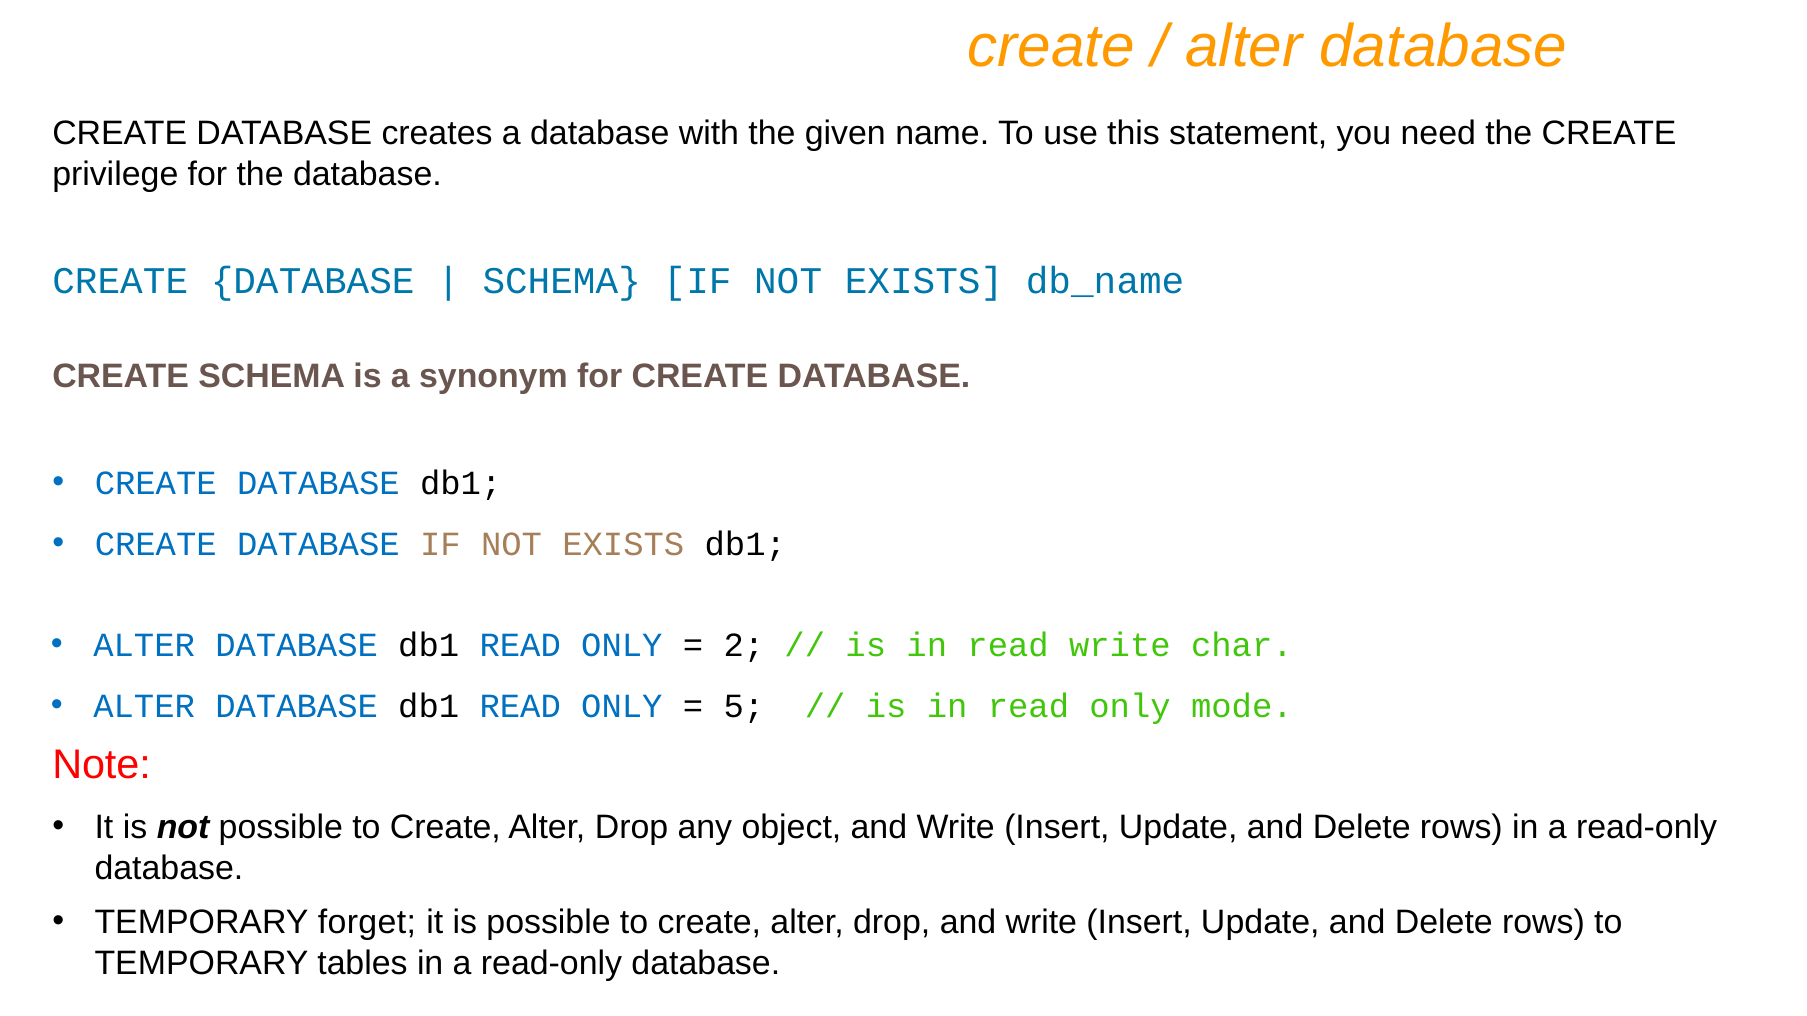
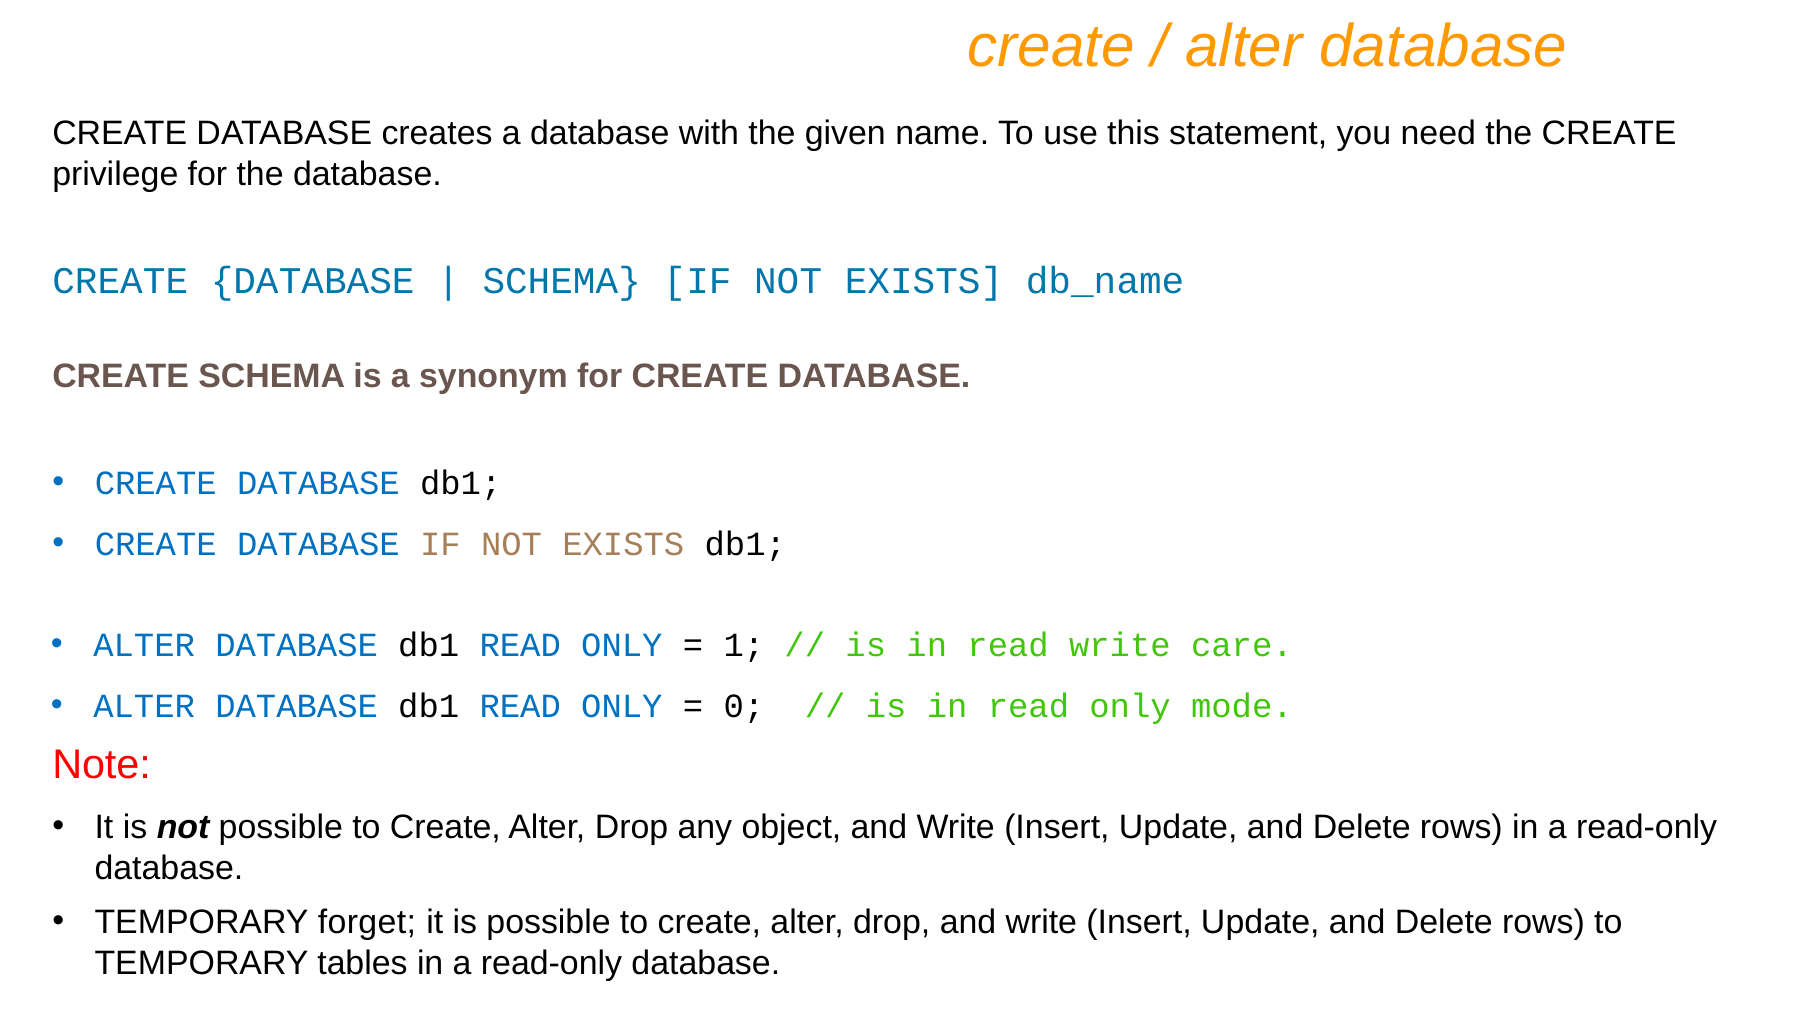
2: 2 -> 1
char: char -> care
5: 5 -> 0
